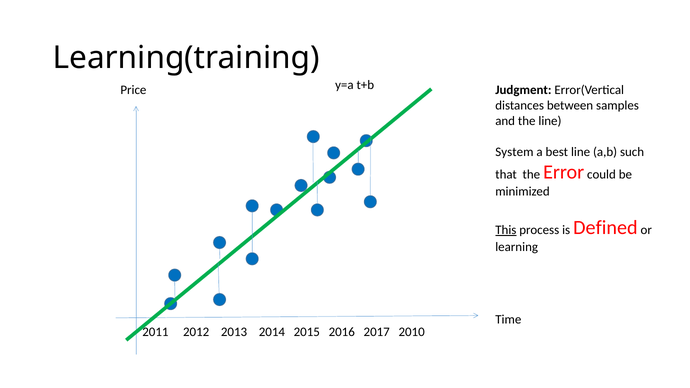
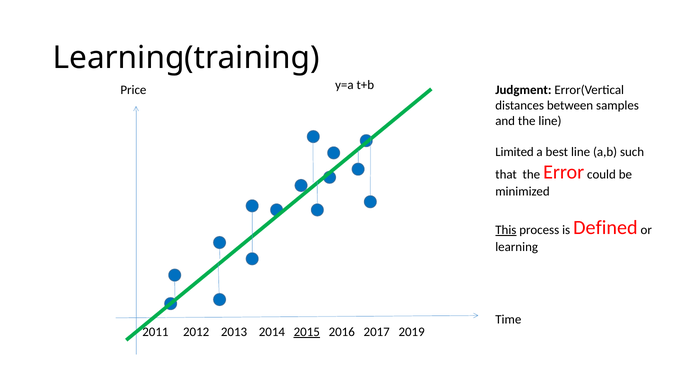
System: System -> Limited
2015 underline: none -> present
2010: 2010 -> 2019
